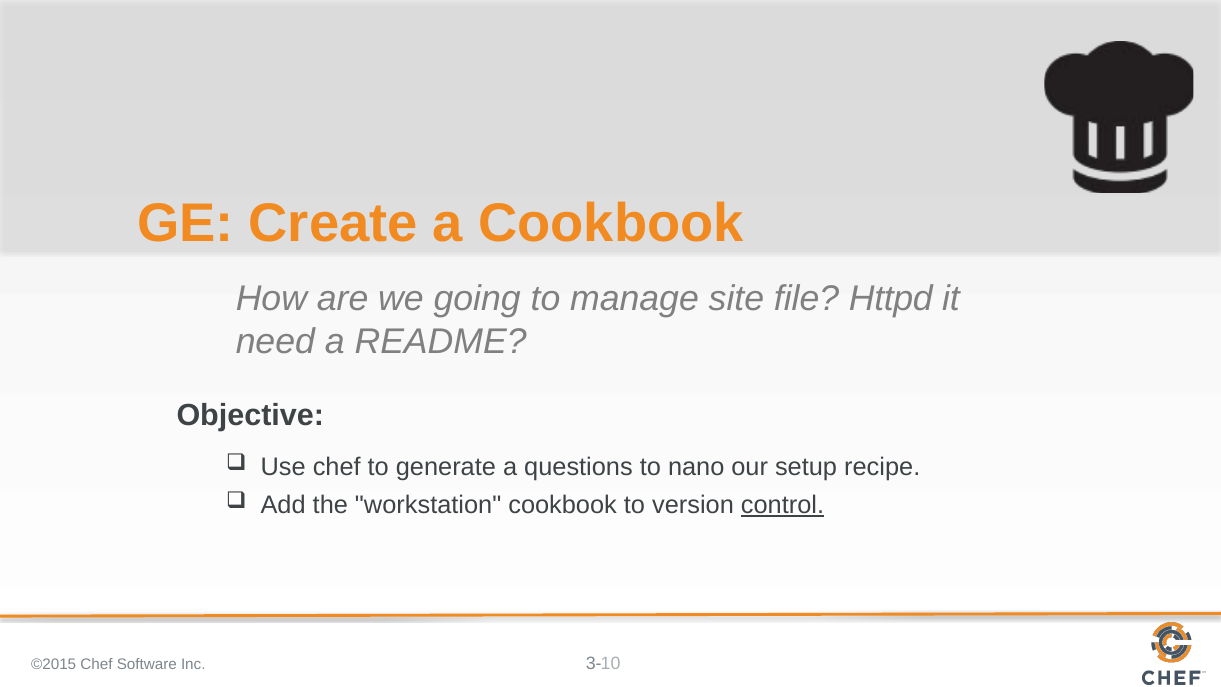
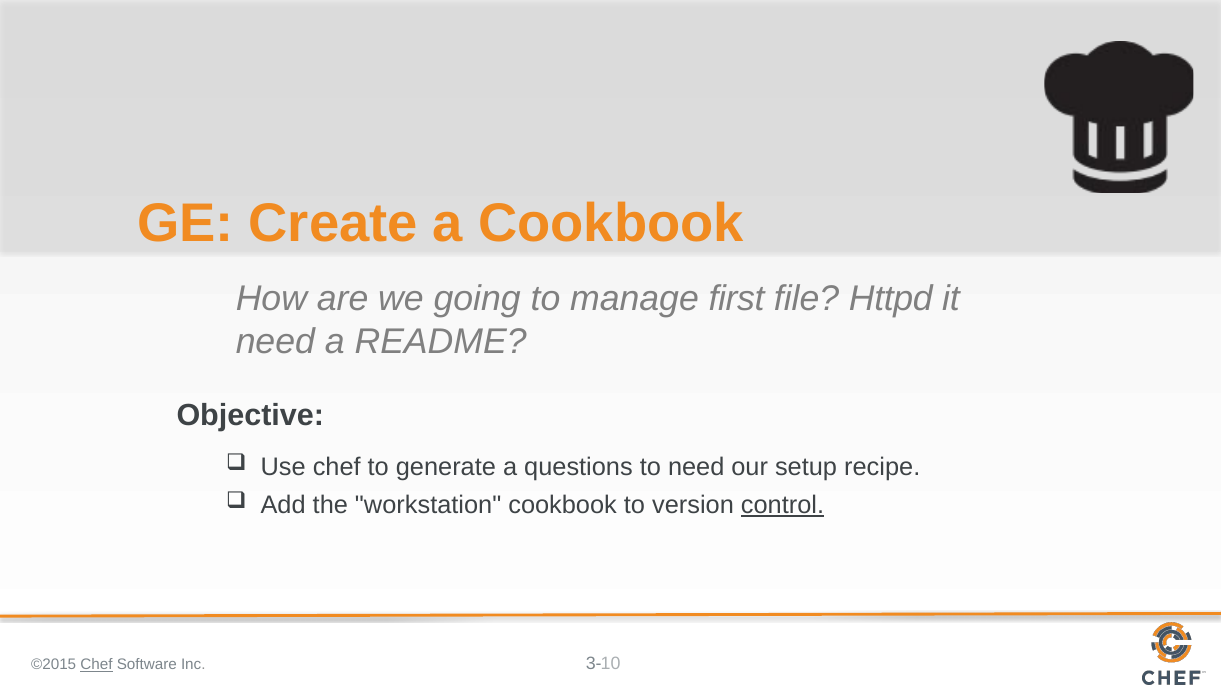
site: site -> first
to nano: nano -> need
Chef at (96, 665) underline: none -> present
